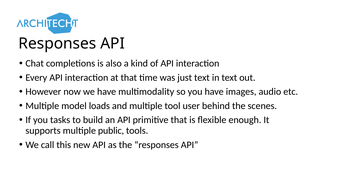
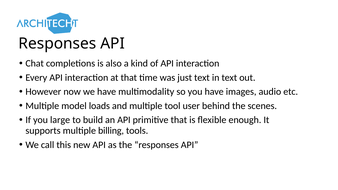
tasks: tasks -> large
public: public -> billing
